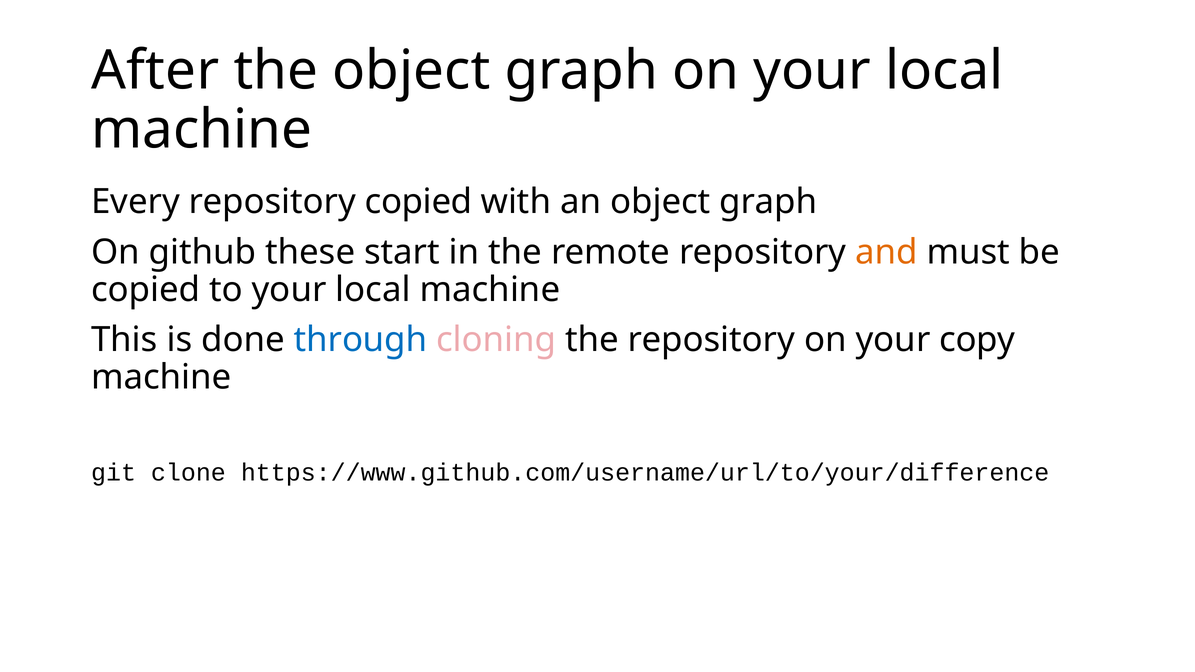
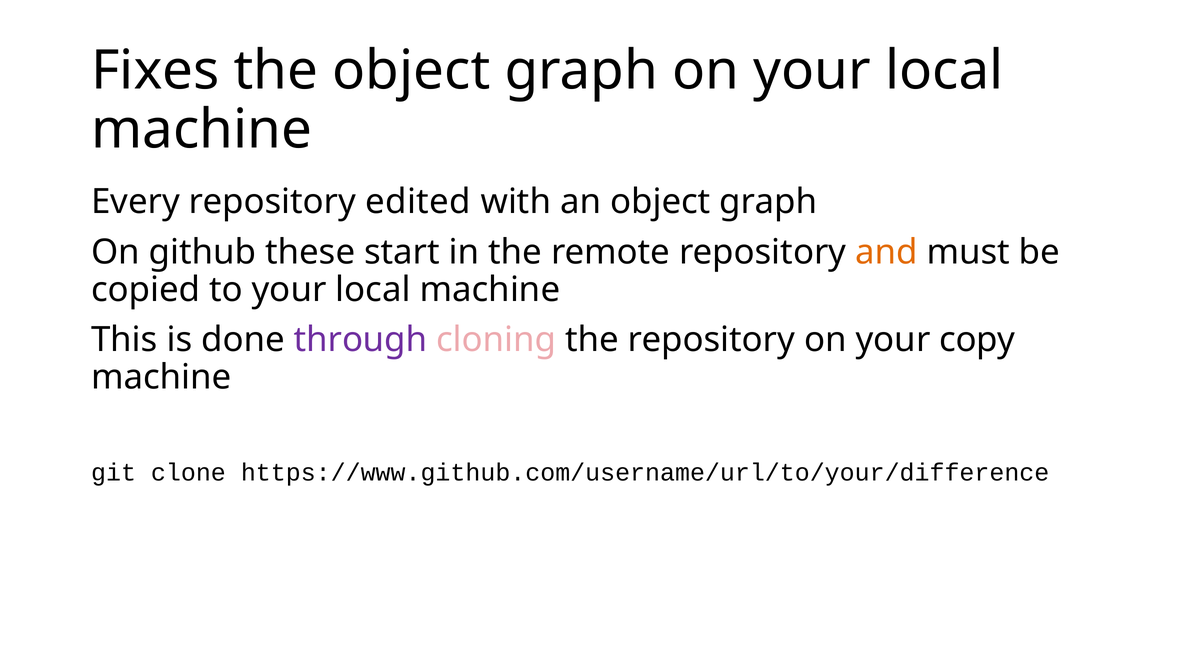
After: After -> Fixes
repository copied: copied -> edited
through colour: blue -> purple
